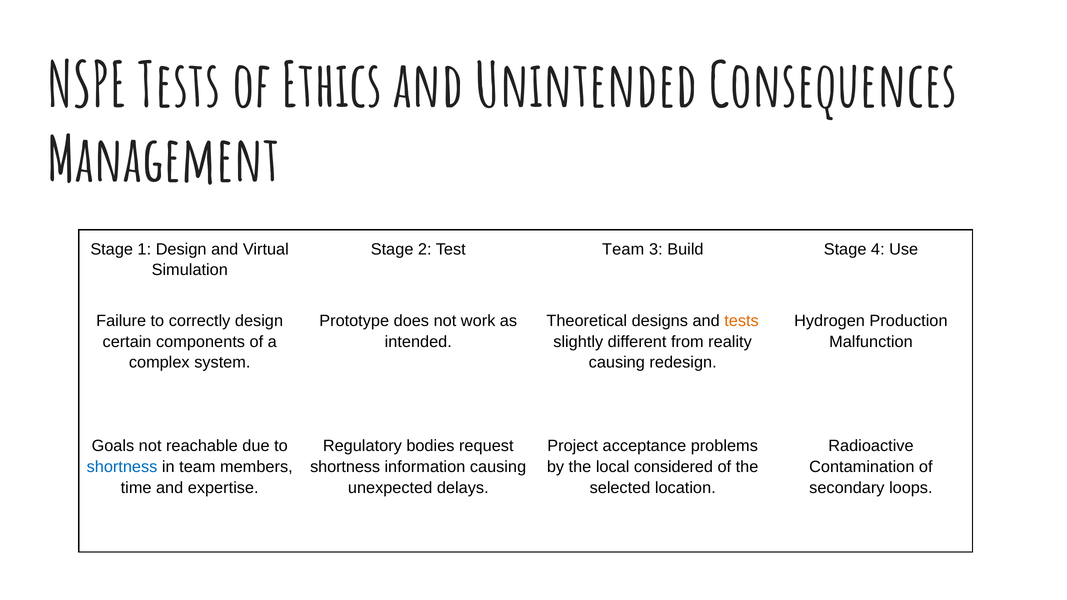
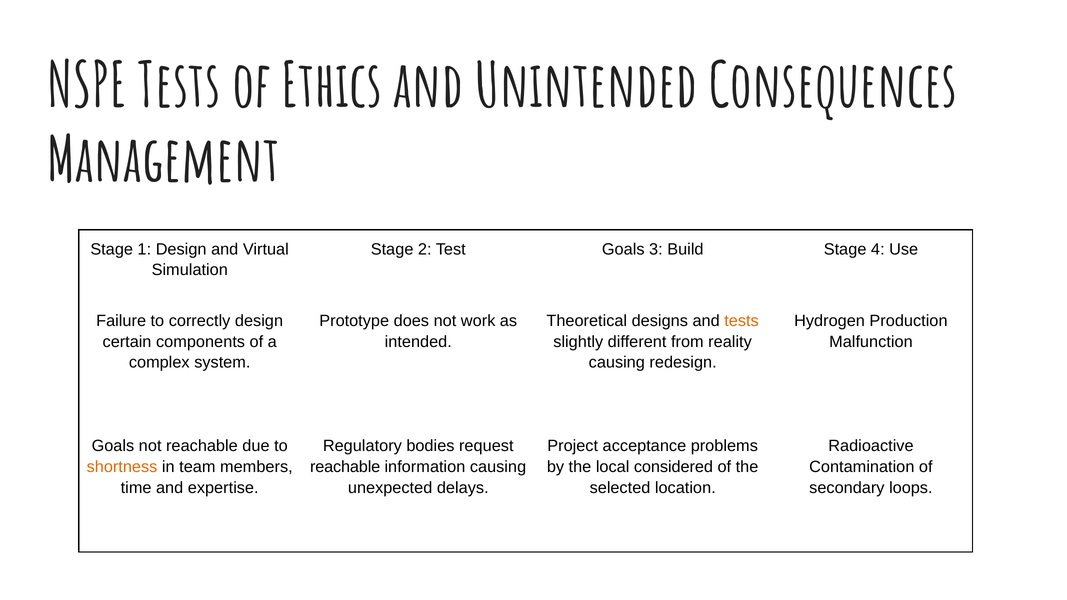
Test Team: Team -> Goals
shortness at (122, 467) colour: blue -> orange
shortness at (345, 467): shortness -> reachable
